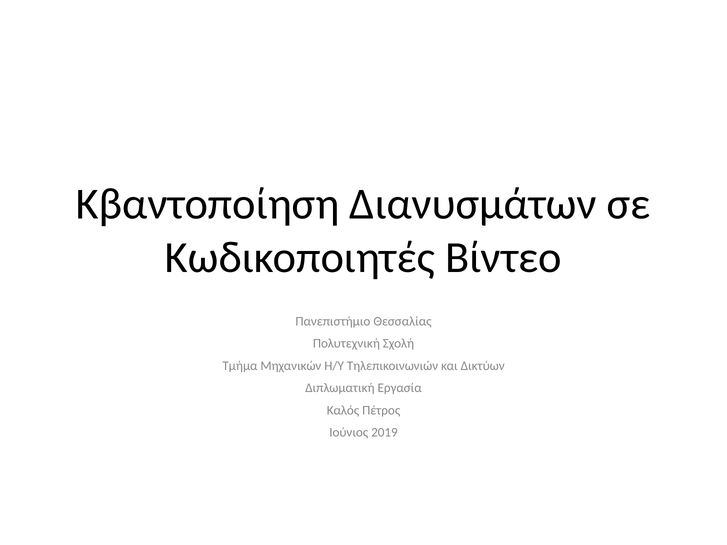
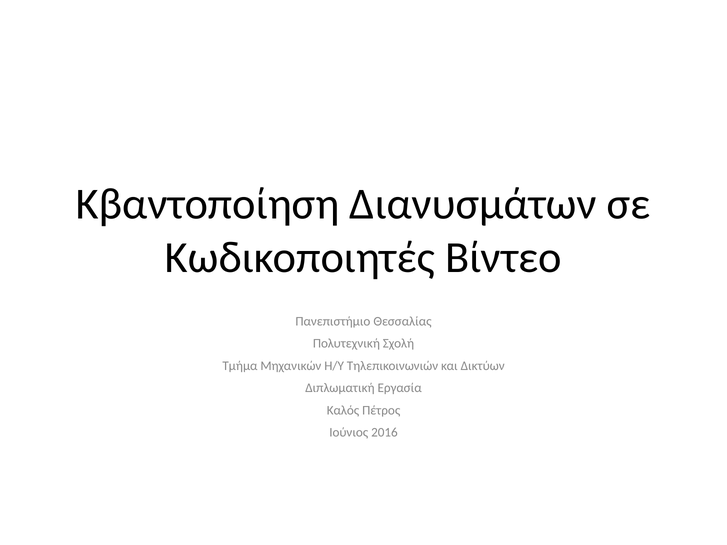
2019: 2019 -> 2016
